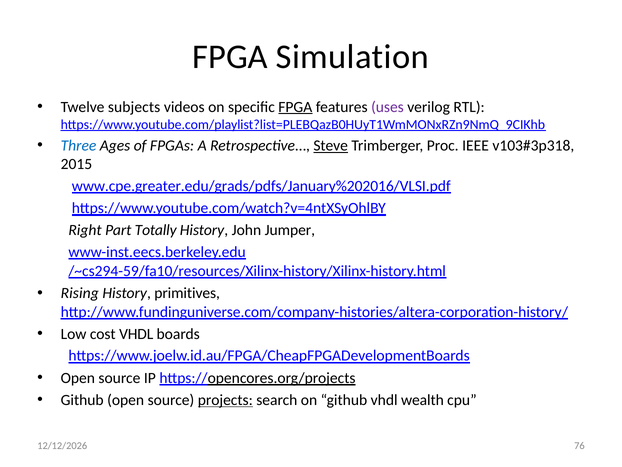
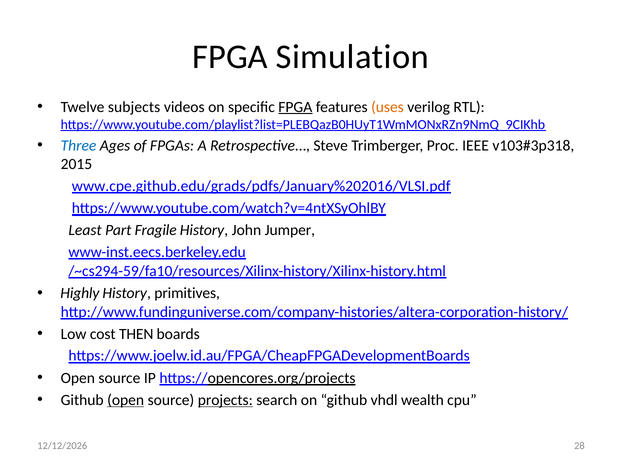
uses colour: purple -> orange
Steve underline: present -> none
www.cpe.greater.edu/grads/pdfs/January%202016/VLSI.pdf: www.cpe.greater.edu/grads/pdfs/January%202016/VLSI.pdf -> www.cpe.github.edu/grads/pdfs/January%202016/VLSI.pdf
Right: Right -> Least
Totally: Totally -> Fragile
Rising: Rising -> Highly
cost VHDL: VHDL -> THEN
open at (126, 400) underline: none -> present
76: 76 -> 28
